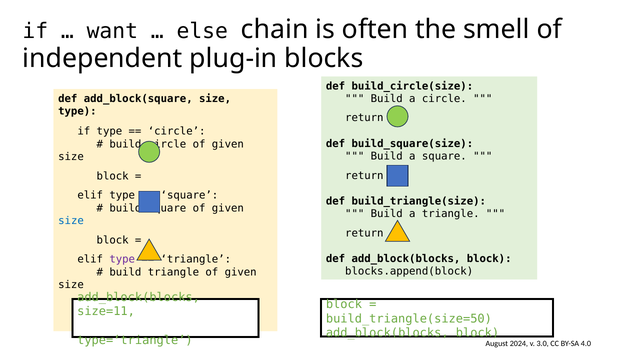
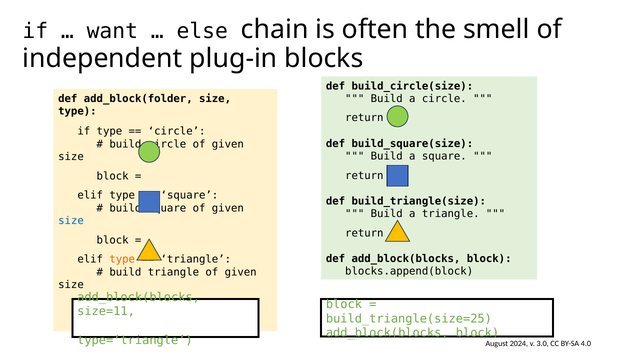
add_block(square: add_block(square -> add_block(folder
type at (122, 259) colour: purple -> orange
build_triangle(size=50: build_triangle(size=50 -> build_triangle(size=25
